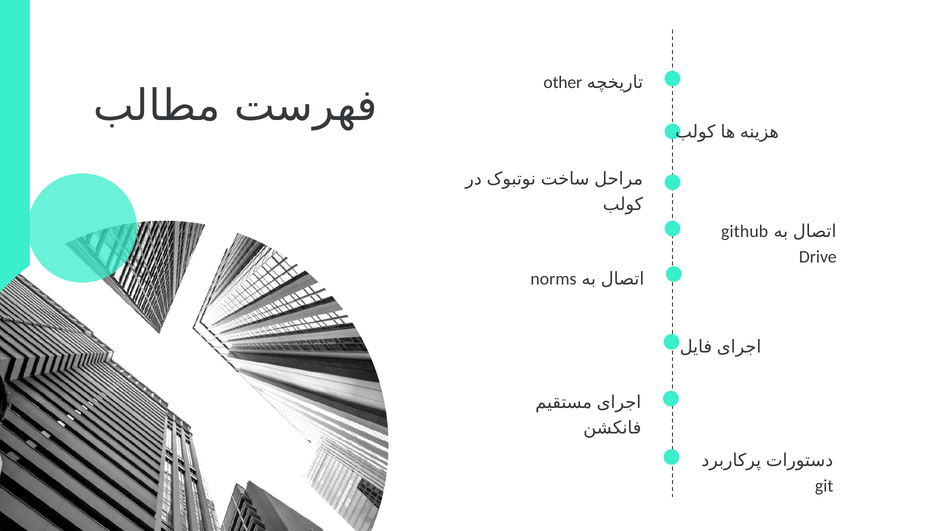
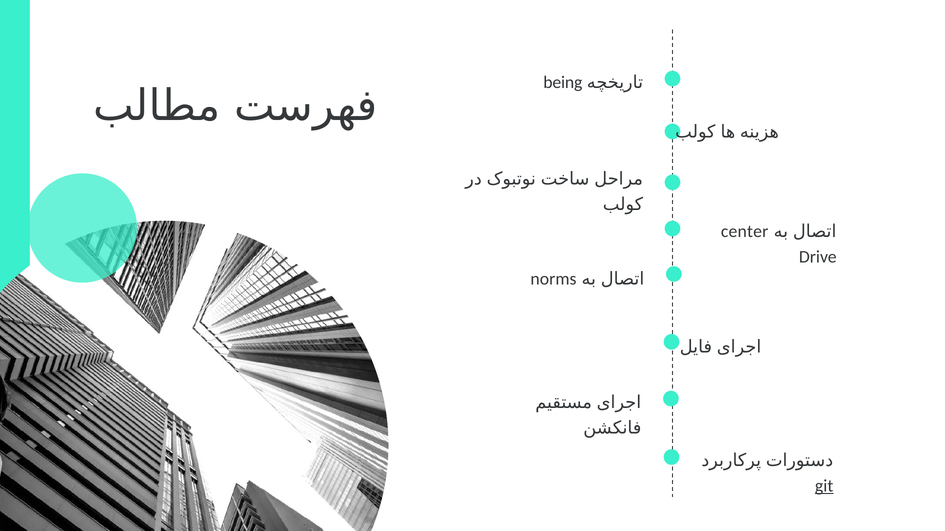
other: other -> being
github: github -> center
git underline: none -> present
